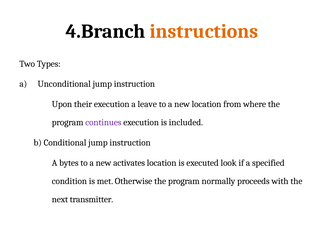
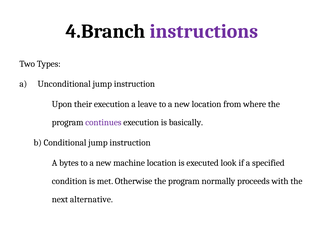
instructions colour: orange -> purple
included: included -> basically
activates: activates -> machine
transmitter: transmitter -> alternative
